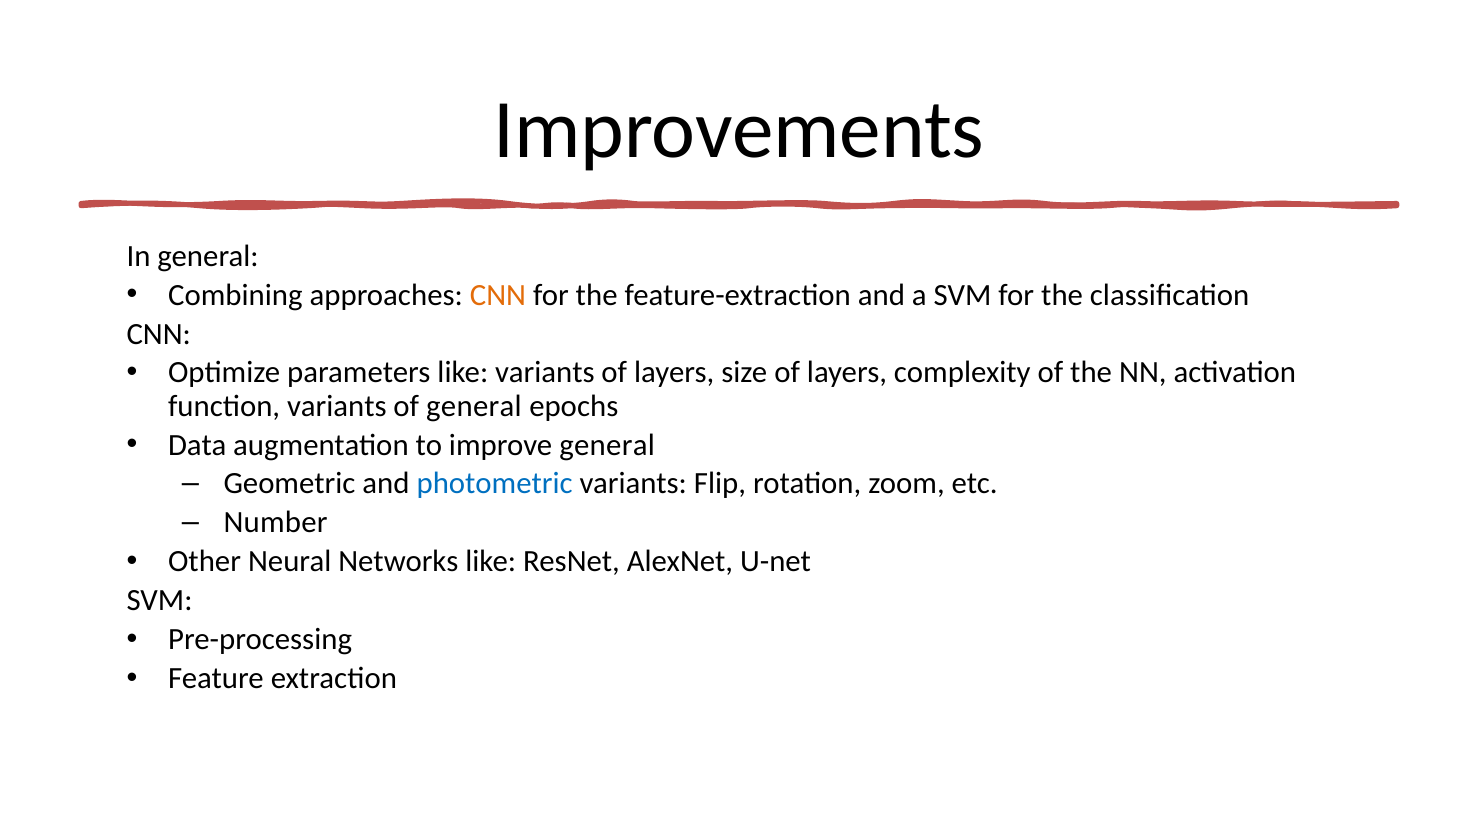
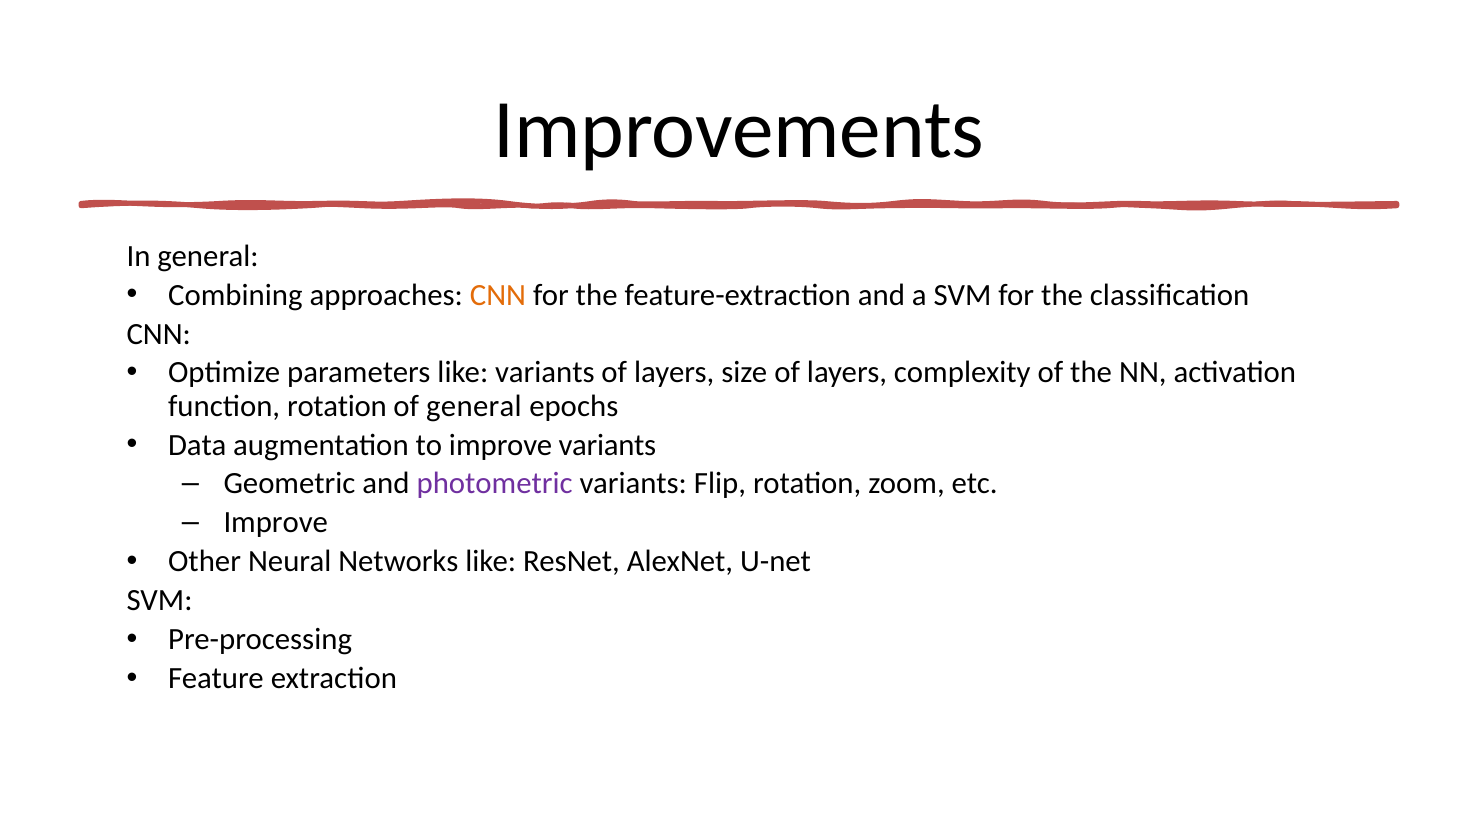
function variants: variants -> rotation
improve general: general -> variants
photometric colour: blue -> purple
Number at (276, 522): Number -> Improve
